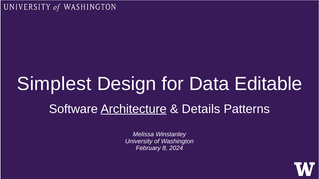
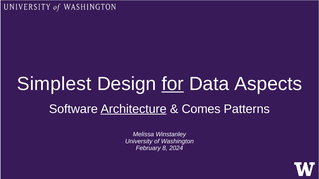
for underline: none -> present
Editable: Editable -> Aspects
Details: Details -> Comes
